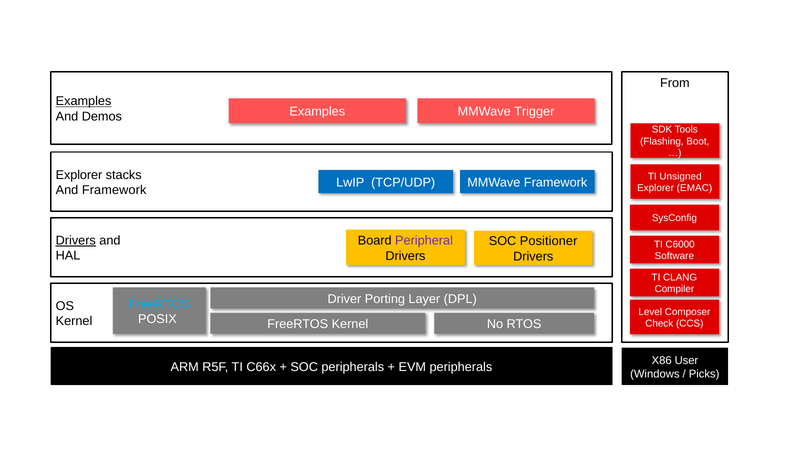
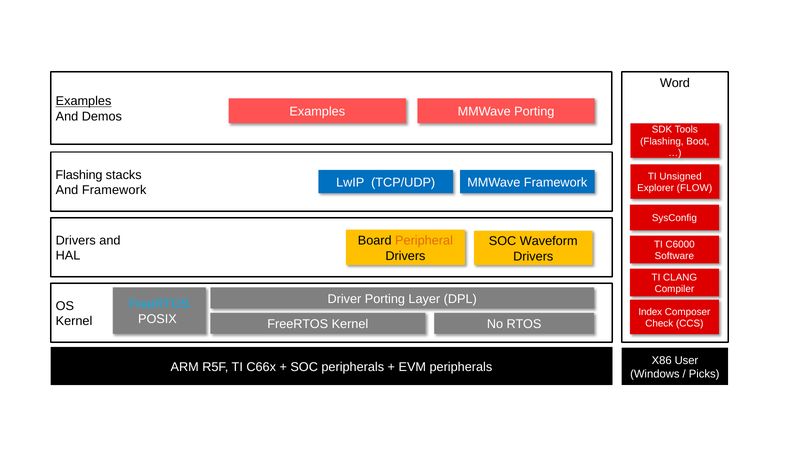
From: From -> Word
MMWave Trigger: Trigger -> Porting
Explorer at (79, 175): Explorer -> Flashing
EMAC: EMAC -> FLOW
Drivers at (76, 240) underline: present -> none
Peripheral colour: purple -> orange
Positioner: Positioner -> Waveform
Level: Level -> Index
